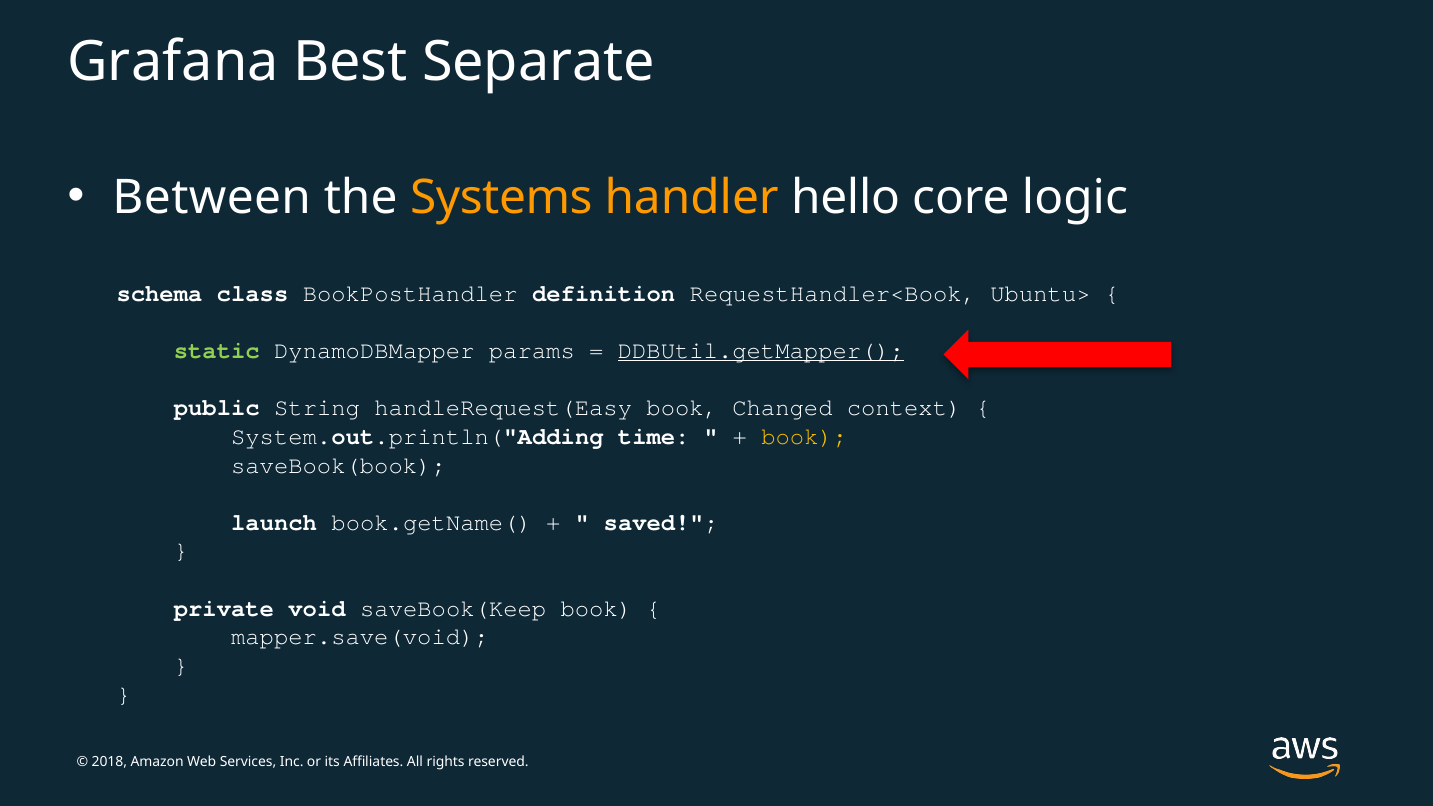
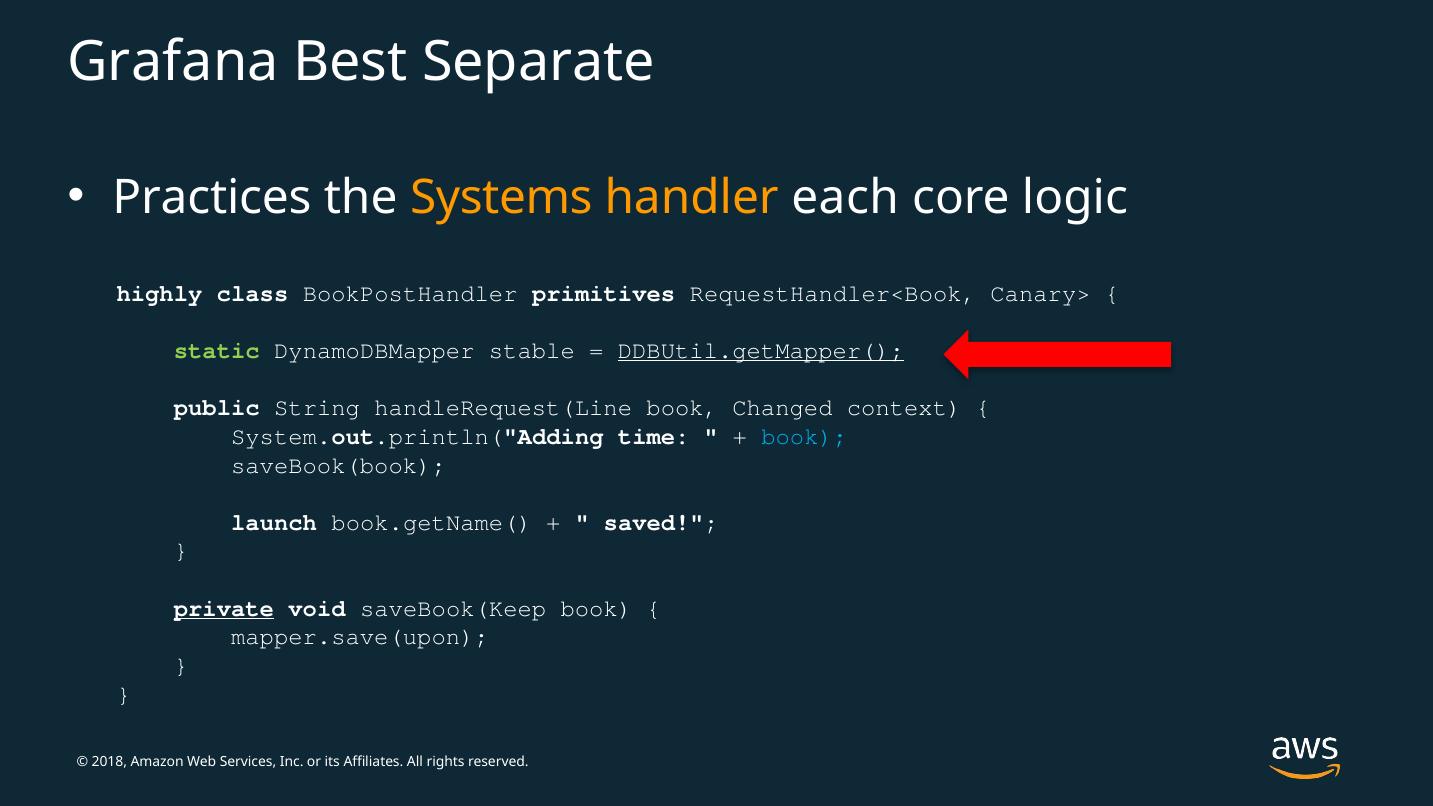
Between: Between -> Practices
hello: hello -> each
schema: schema -> highly
definition: definition -> primitives
Ubuntu>: Ubuntu> -> Canary>
params: params -> stable
handleRequest(Easy: handleRequest(Easy -> handleRequest(Line
book at (804, 437) colour: yellow -> light blue
private underline: none -> present
mapper.save(void: mapper.save(void -> mapper.save(upon
